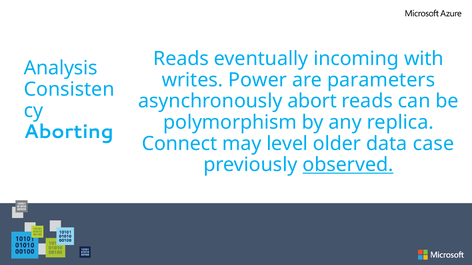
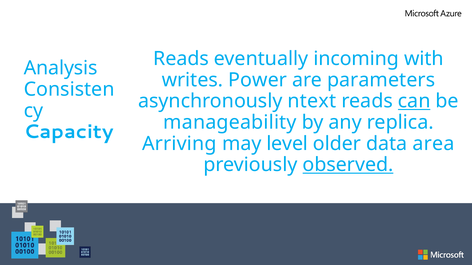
abort: abort -> ntext
can underline: none -> present
polymorphism: polymorphism -> manageability
Aborting: Aborting -> Capacity
Connect: Connect -> Arriving
case: case -> area
